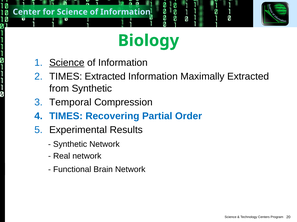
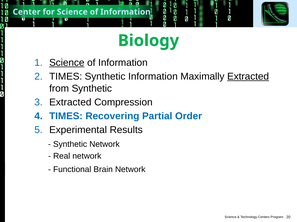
TIMES Extracted: Extracted -> Synthetic
Extracted at (248, 77) underline: none -> present
Temporal at (70, 103): Temporal -> Extracted
